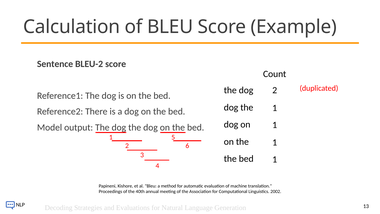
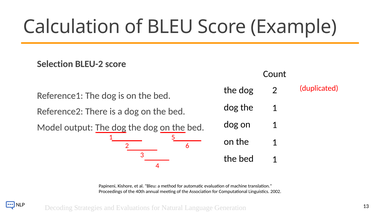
Sentence: Sentence -> Selection
